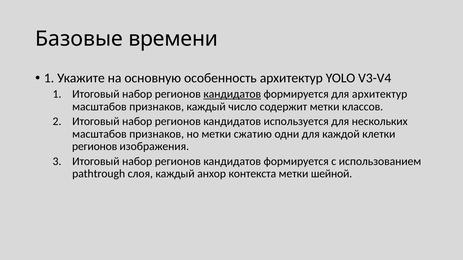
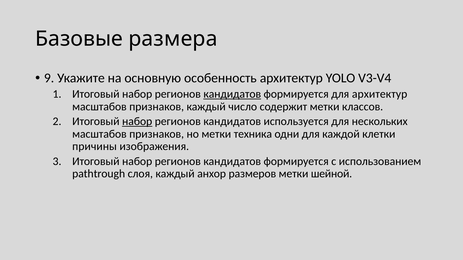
времени: времени -> размера
1 at (49, 78): 1 -> 9
набор at (137, 122) underline: none -> present
сжатию: сжатию -> техника
регионов at (95, 147): регионов -> причины
контекста: контекста -> размеров
